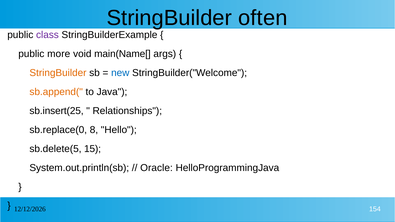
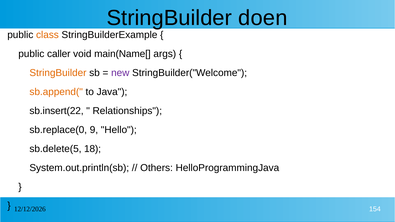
often: often -> doen
class colour: purple -> orange
more: more -> caller
new colour: blue -> purple
sb.insert(25: sb.insert(25 -> sb.insert(22
8: 8 -> 9
15: 15 -> 18
Oracle: Oracle -> Others
